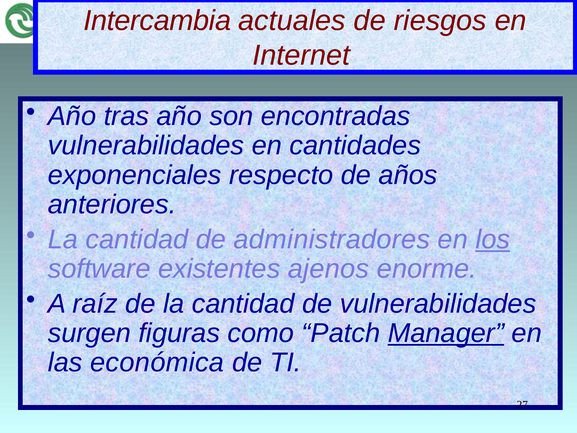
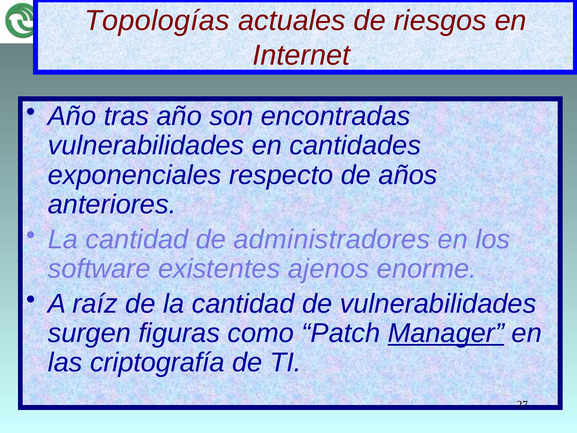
Intercambia: Intercambia -> Topologías
los underline: present -> none
económica: económica -> criptografía
